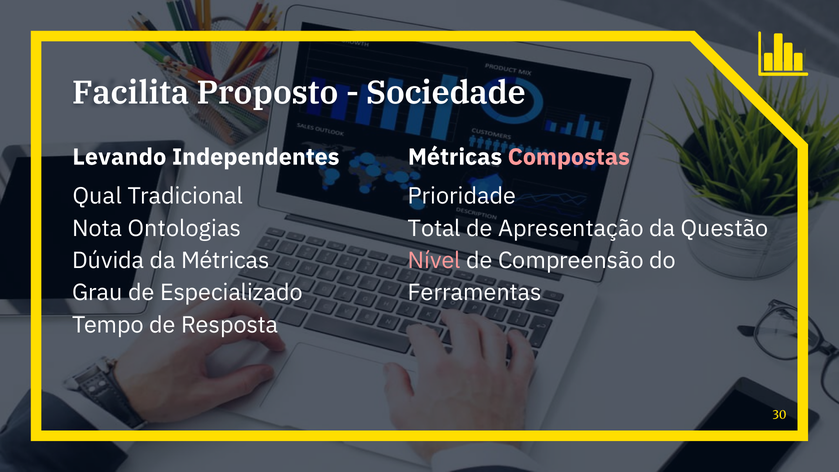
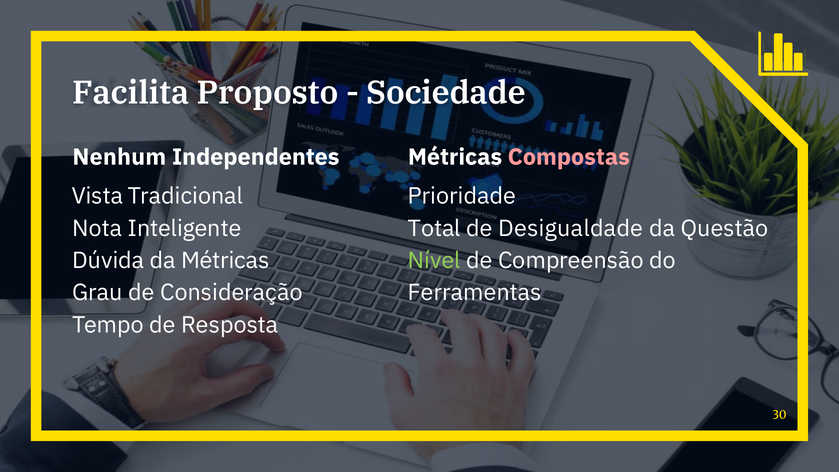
Levando: Levando -> Nenhum
Qual: Qual -> Vista
Ontologias: Ontologias -> Inteligente
Apresentação: Apresentação -> Desigualdade
Nível colour: pink -> light green
Especializado: Especializado -> Consideração
